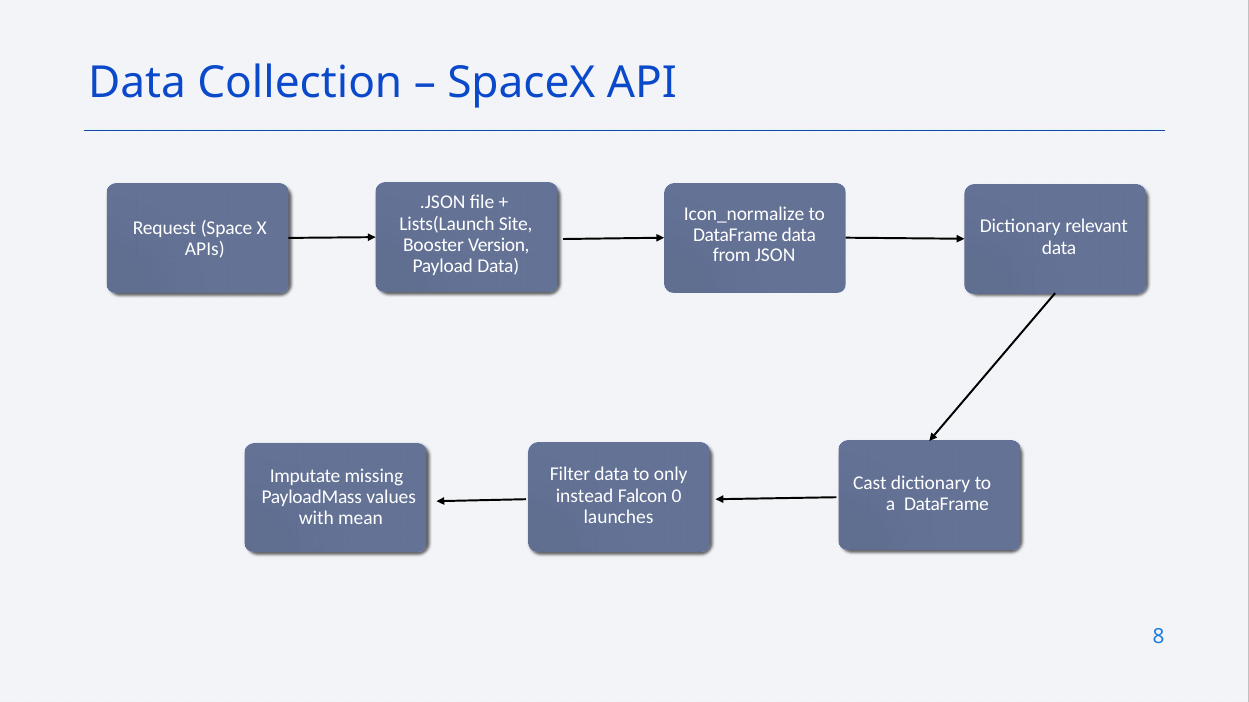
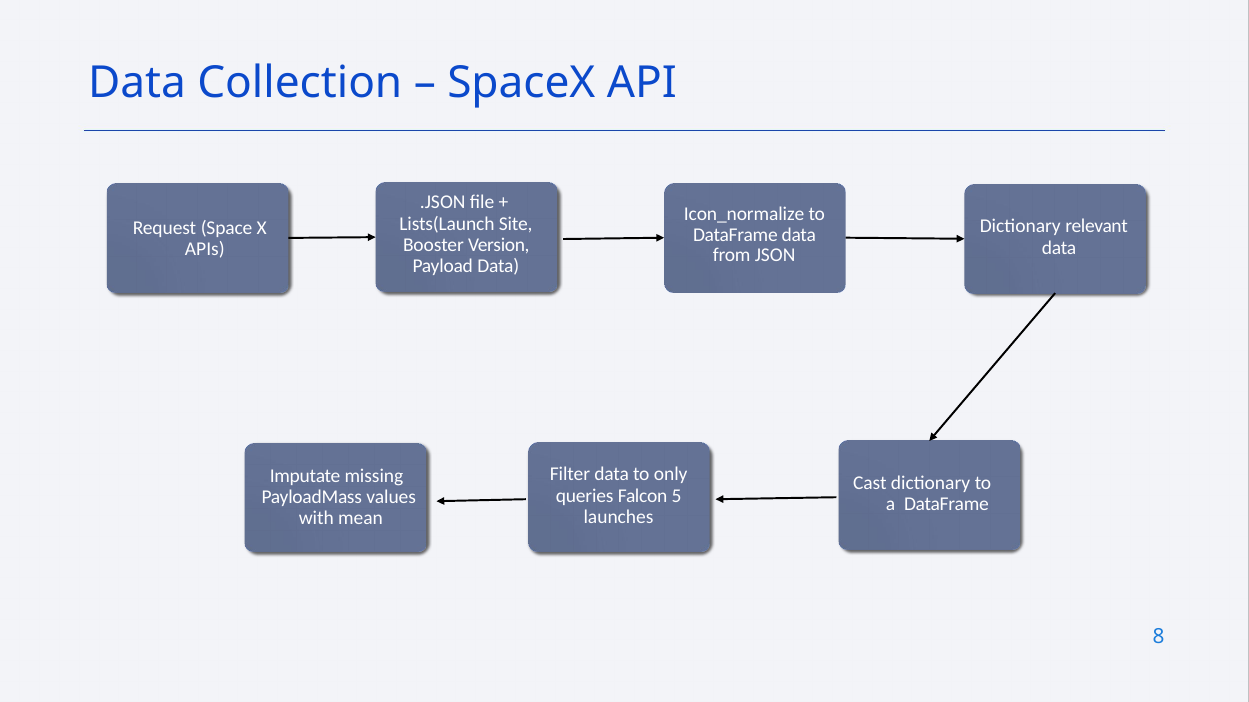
instead: instead -> queries
0: 0 -> 5
